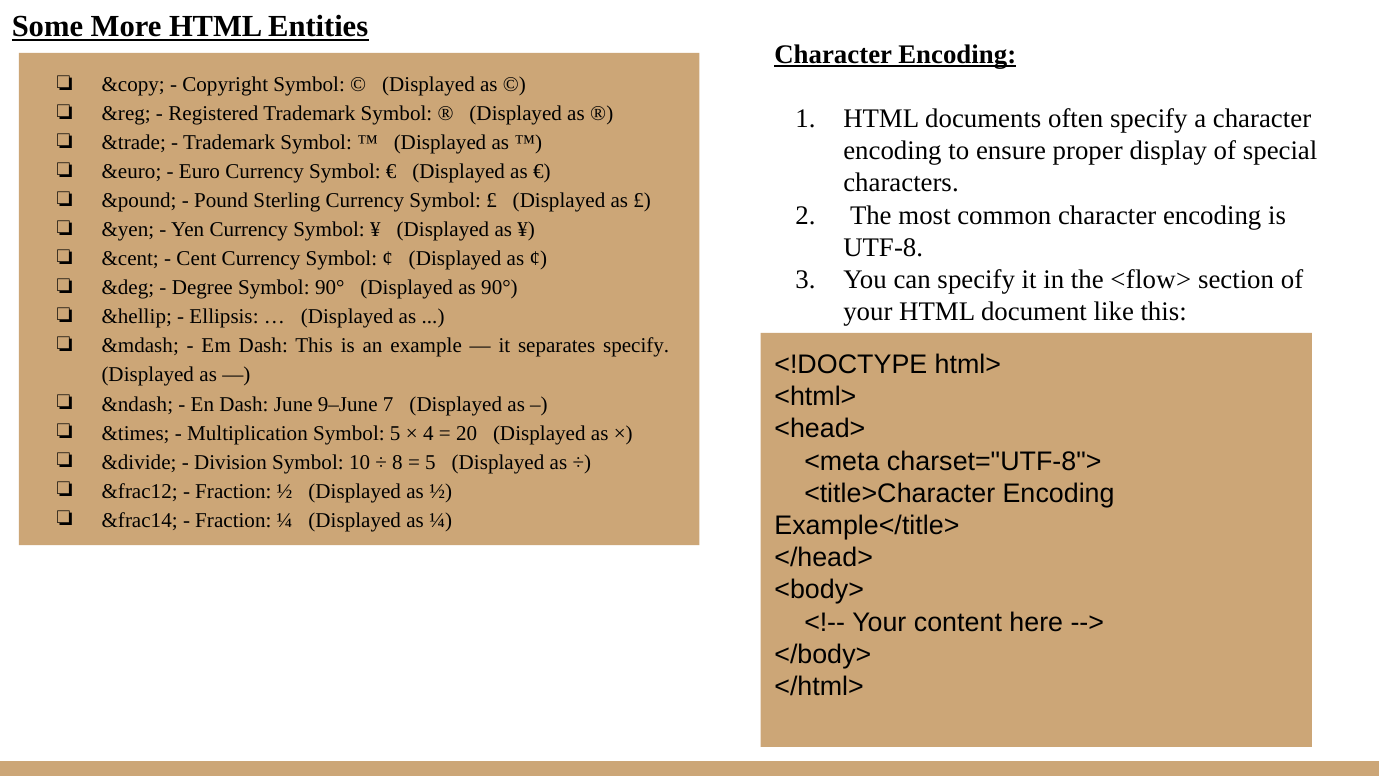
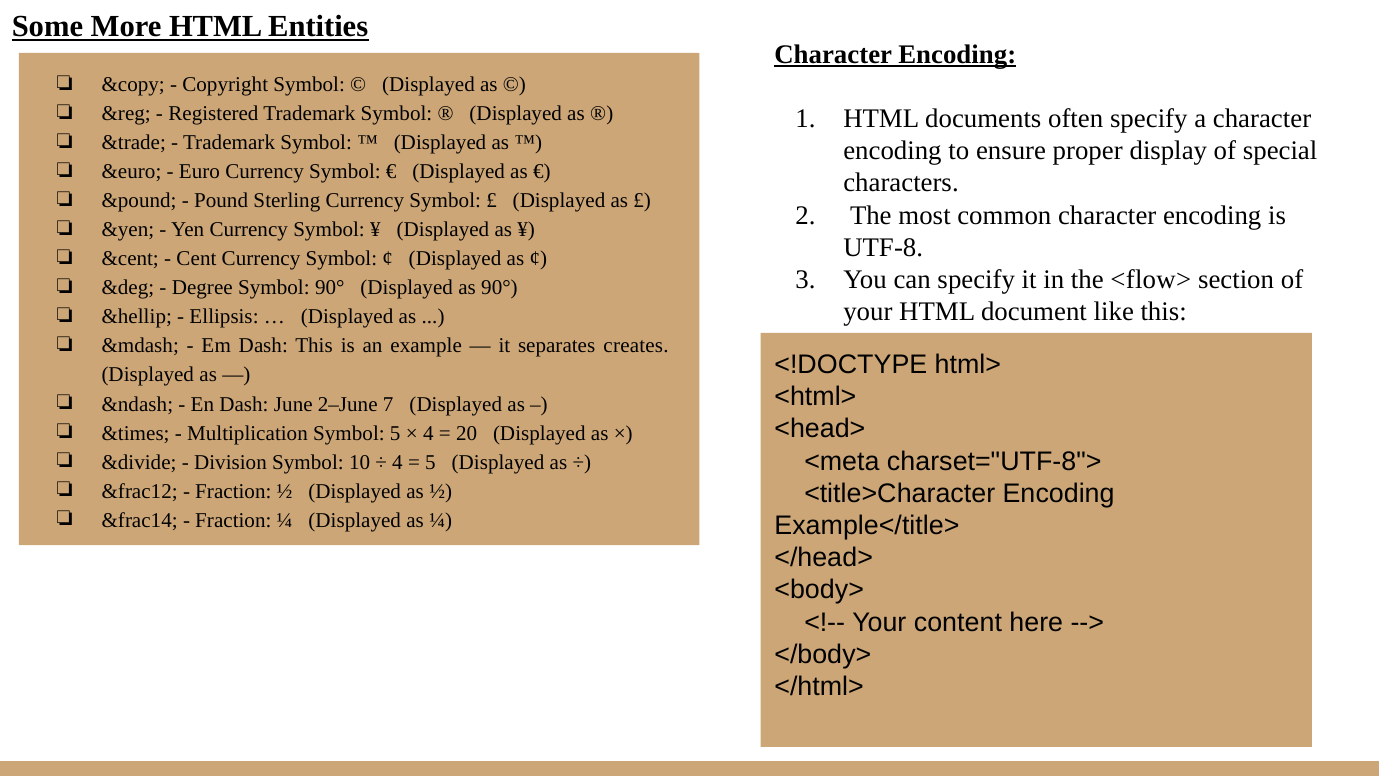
separates specify: specify -> creates
9–June: 9–June -> 2–June
8 at (397, 462): 8 -> 4
